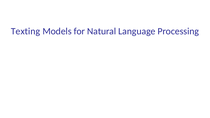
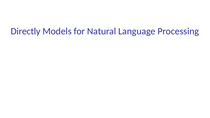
Texting: Texting -> Directly
